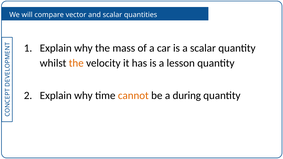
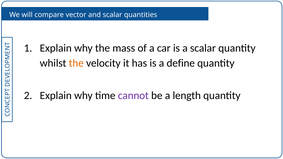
lesson: lesson -> define
cannot colour: orange -> purple
during: during -> length
